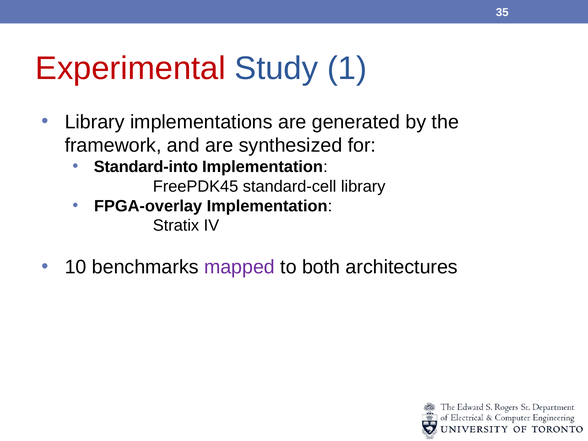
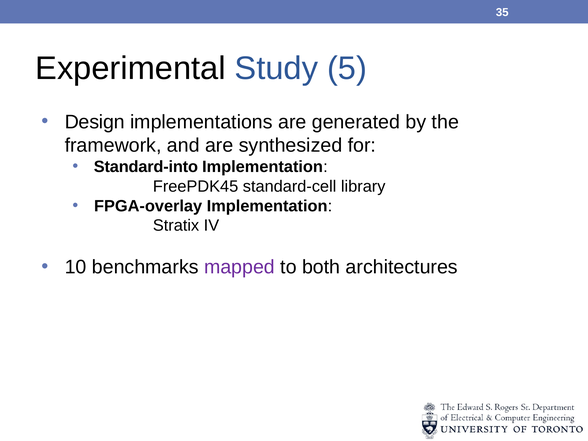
Experimental colour: red -> black
1: 1 -> 5
Library at (95, 122): Library -> Design
